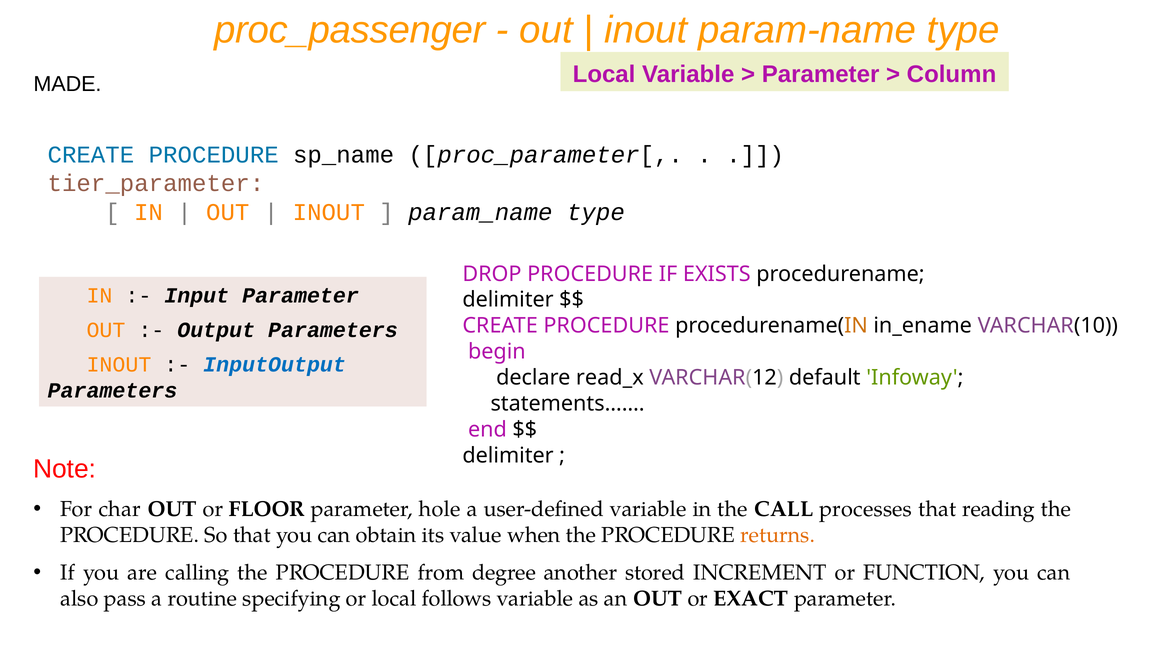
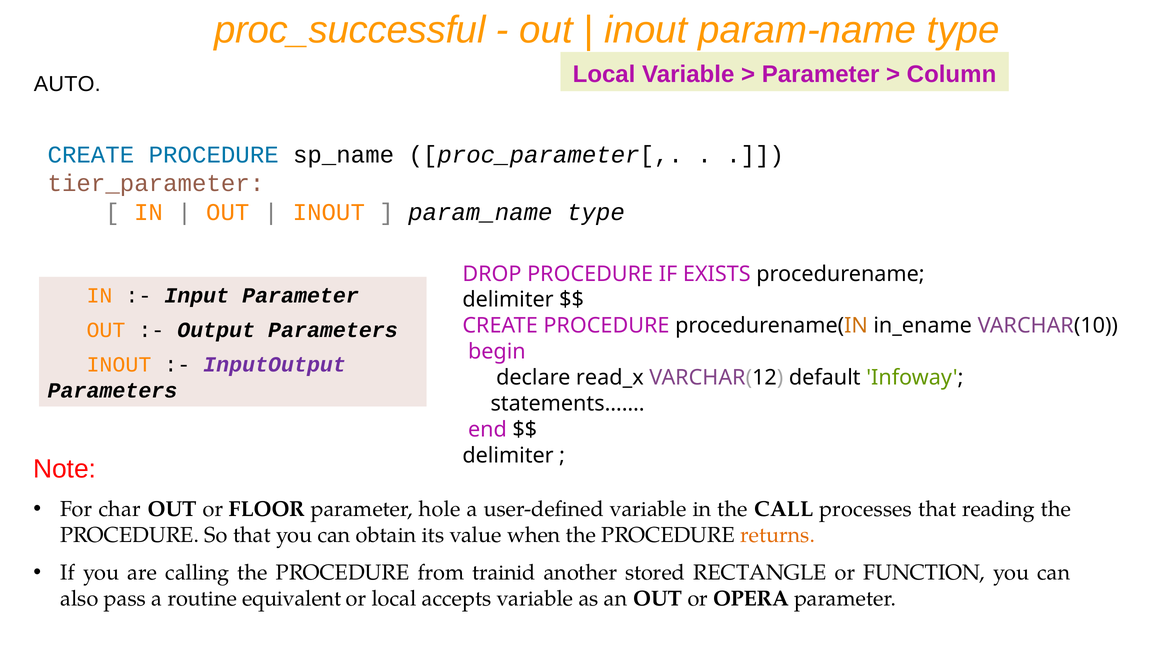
proc_passenger: proc_passenger -> proc_successful
MADE: MADE -> AUTO
InputOutput colour: blue -> purple
degree: degree -> trainid
INCREMENT: INCREMENT -> RECTANGLE
specifying: specifying -> equivalent
follows: follows -> accepts
EXACT: EXACT -> OPERA
